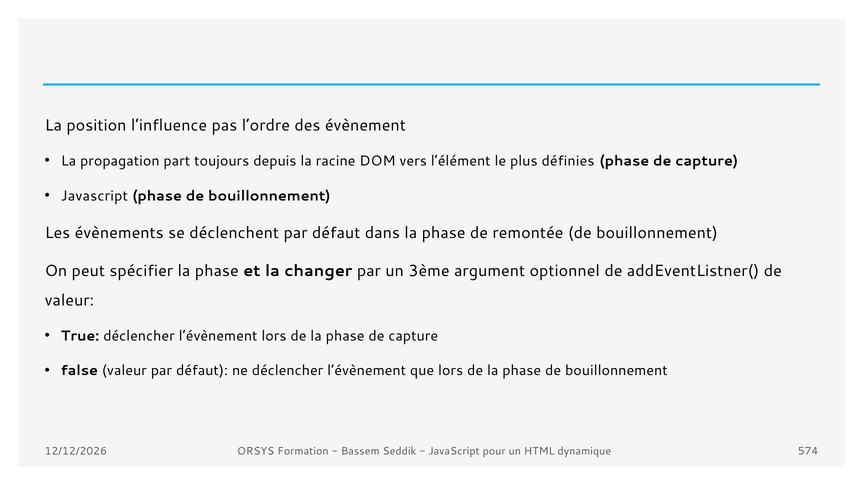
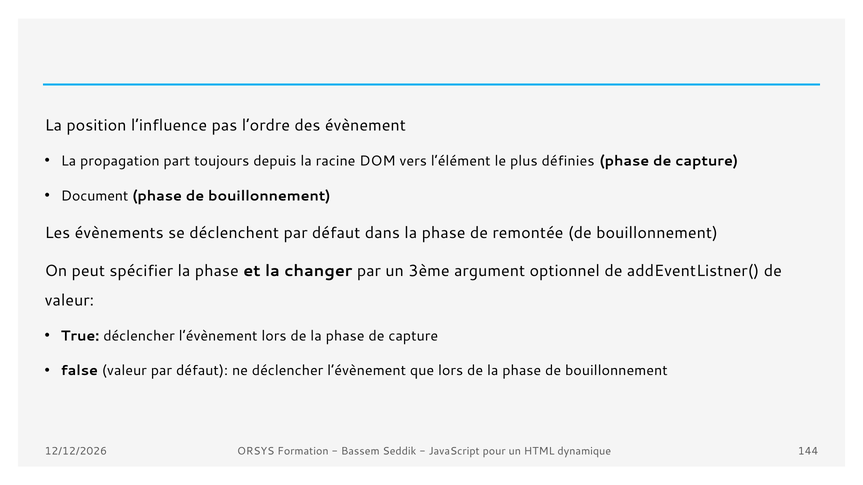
Javascript at (94, 196): Javascript -> Document
574: 574 -> 144
